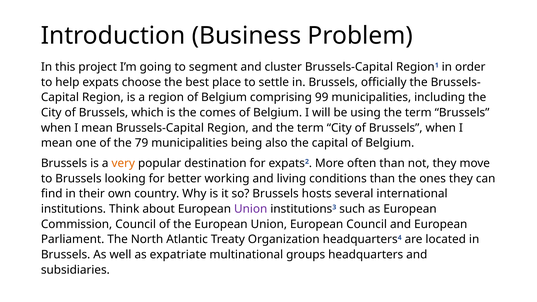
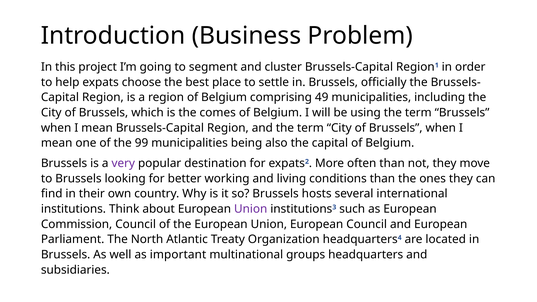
99: 99 -> 49
79: 79 -> 99
very colour: orange -> purple
expatriate: expatriate -> important
